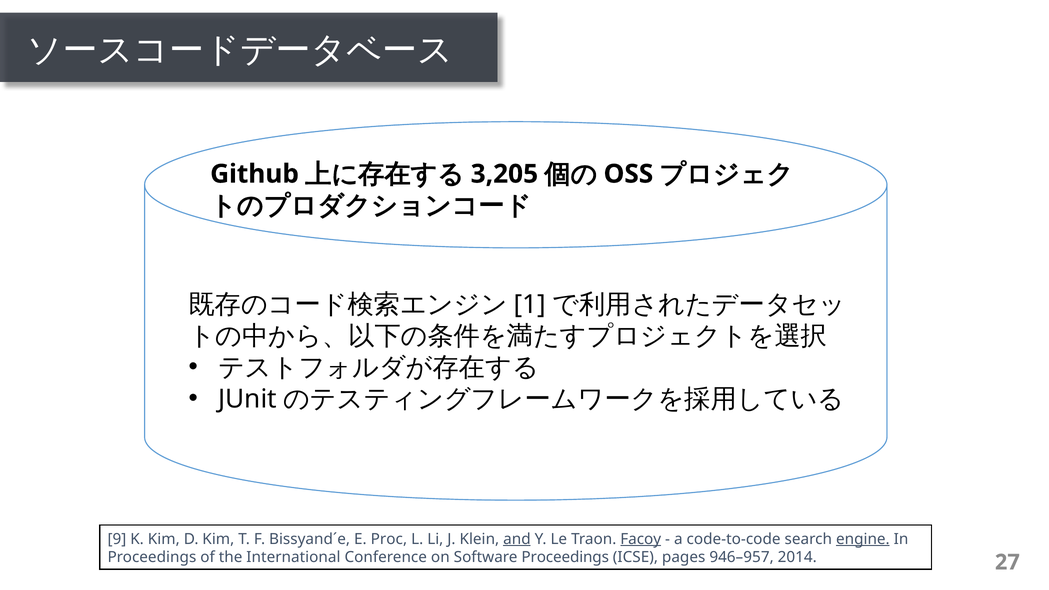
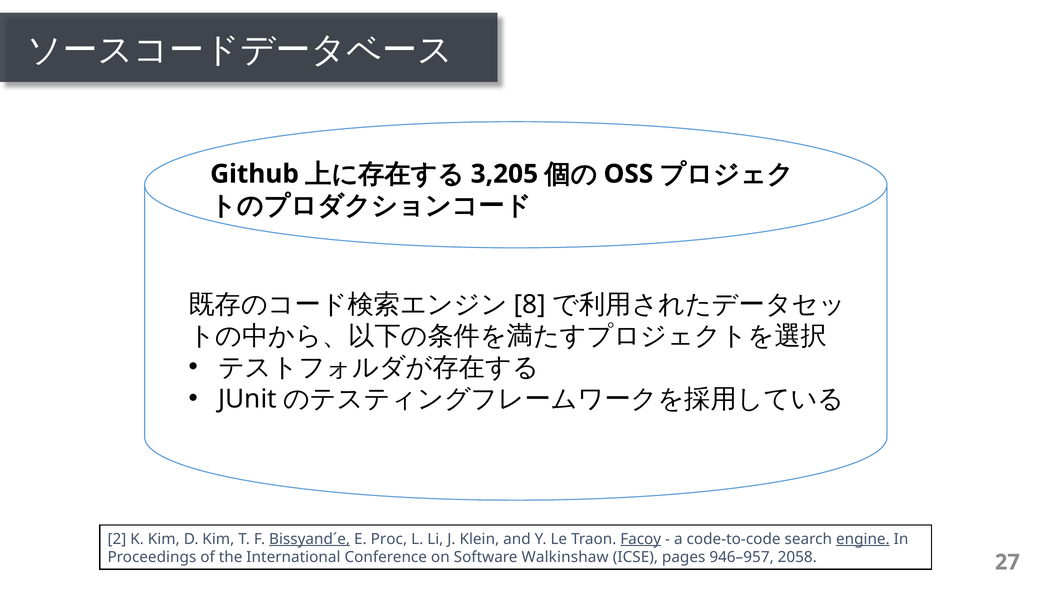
1: 1 -> 8
9: 9 -> 2
Bissyand´e underline: none -> present
and underline: present -> none
Software Proceedings: Proceedings -> Walkinshaw
2014: 2014 -> 2058
